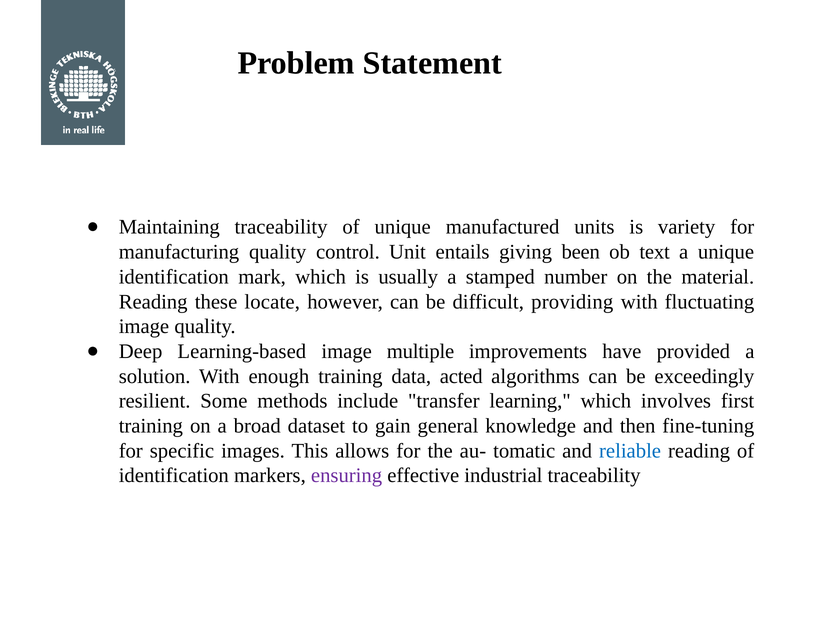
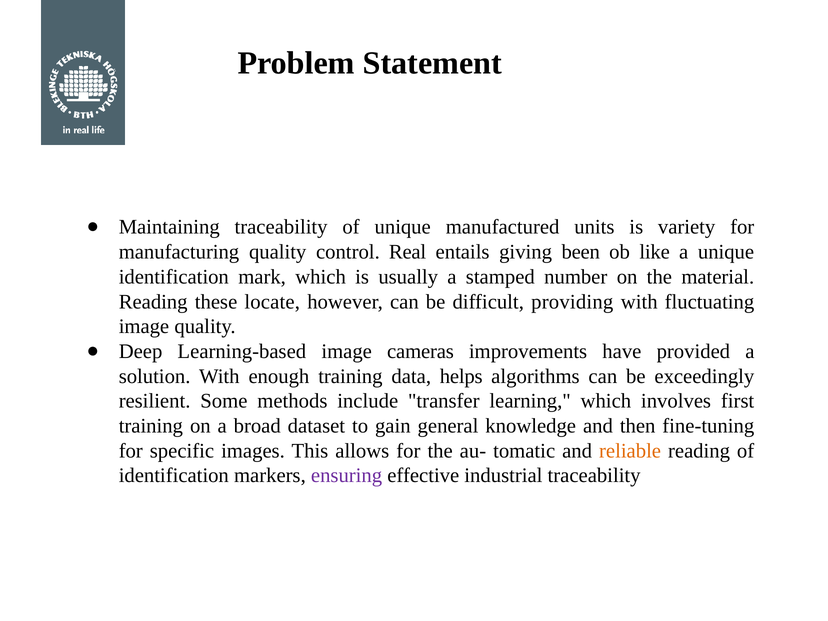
Unit: Unit -> Real
text: text -> like
multiple: multiple -> cameras
acted: acted -> helps
reliable colour: blue -> orange
